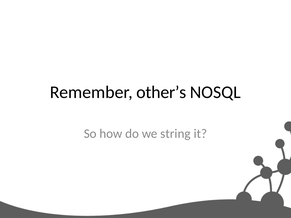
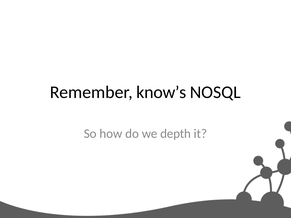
other’s: other’s -> know’s
string: string -> depth
